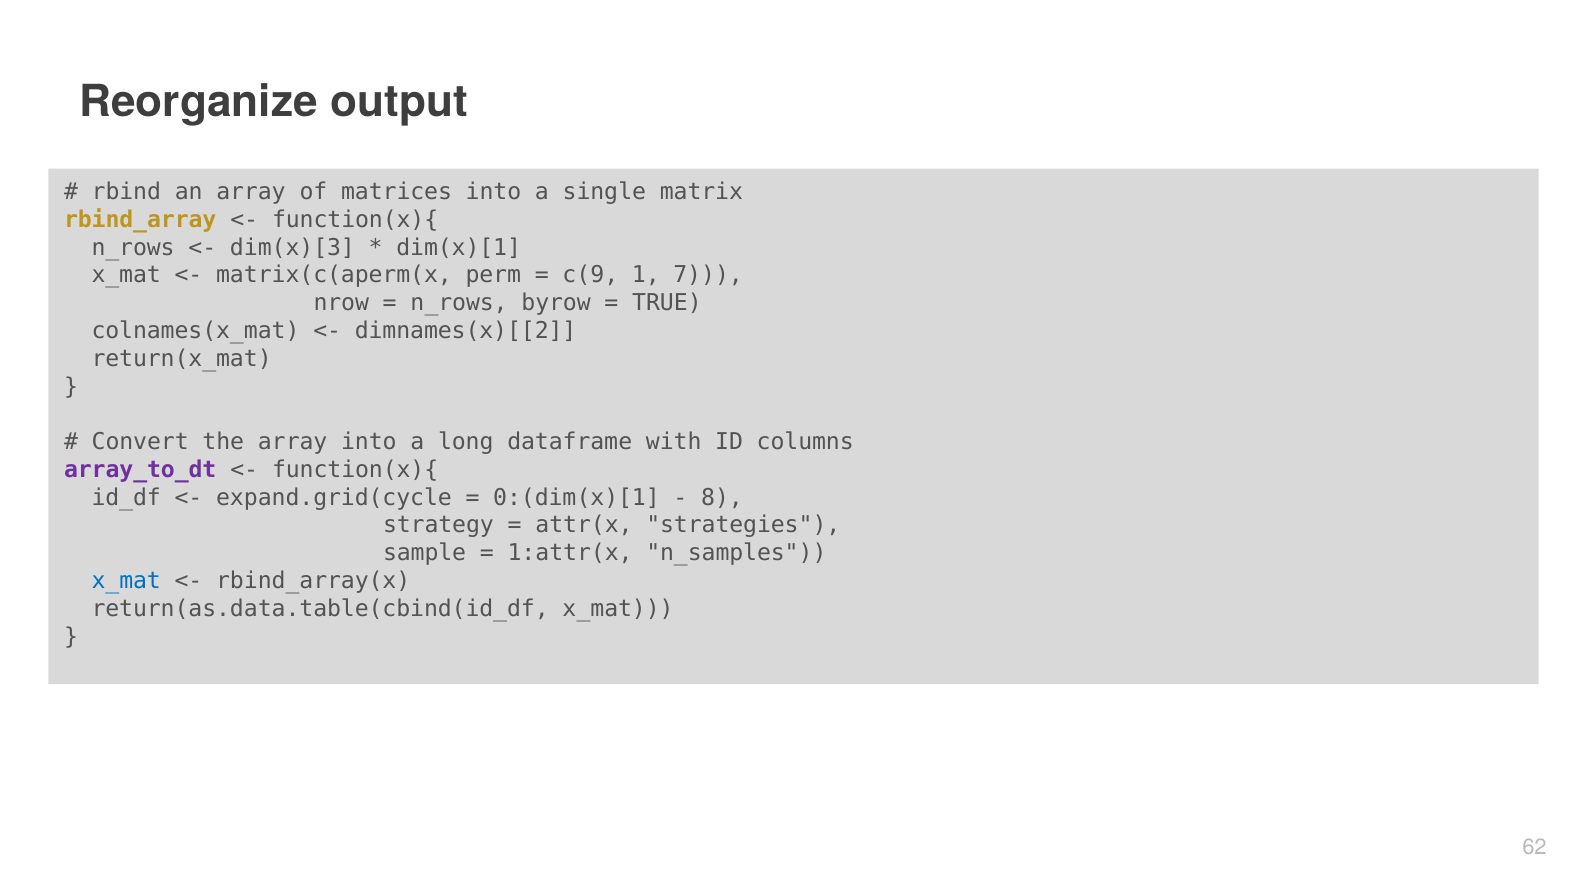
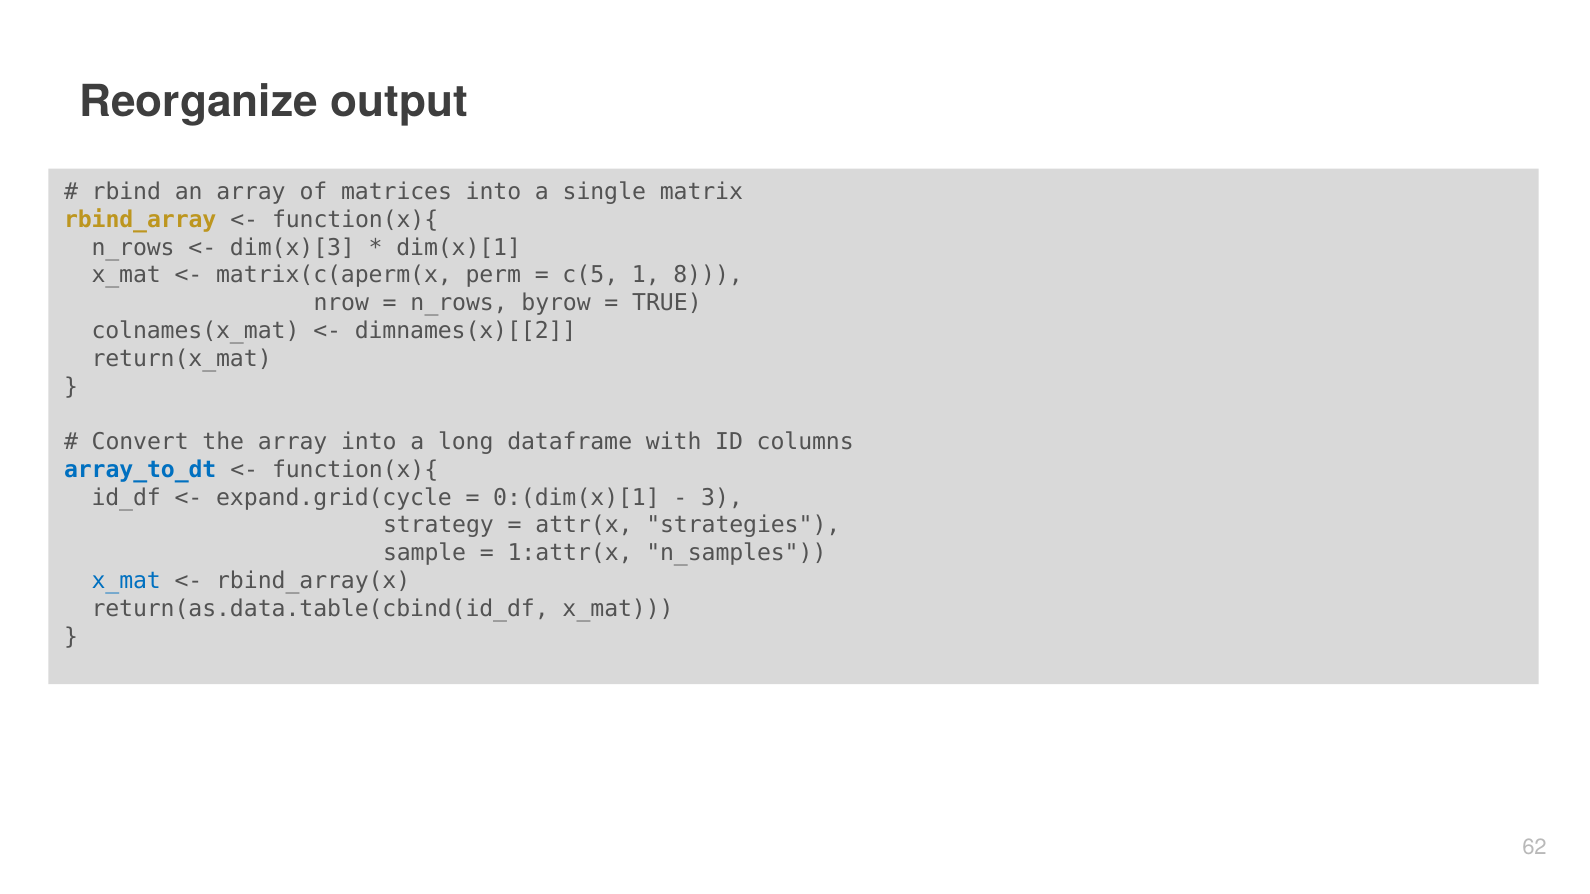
c(9: c(9 -> c(5
7: 7 -> 8
array_to_dt colour: purple -> blue
8: 8 -> 3
